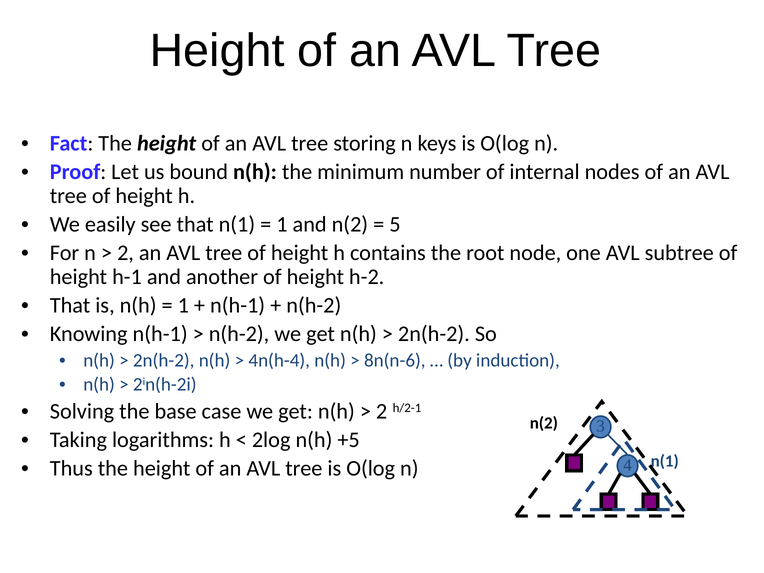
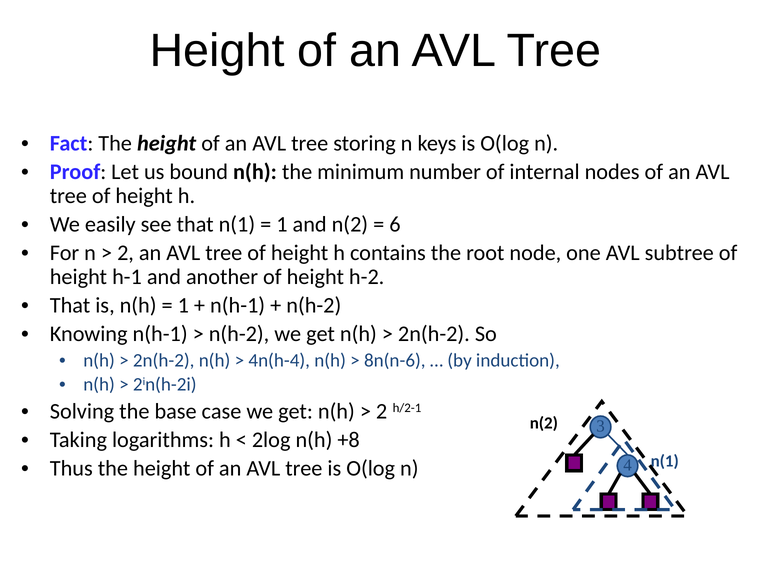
5: 5 -> 6
+5: +5 -> +8
